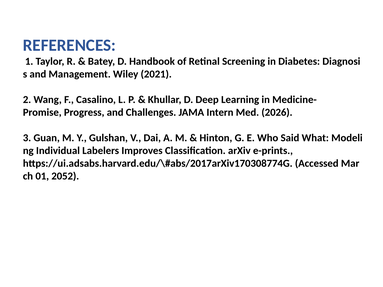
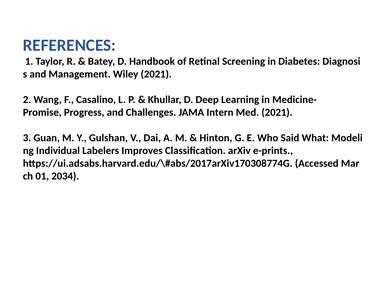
Med 2026: 2026 -> 2021
2052: 2052 -> 2034
